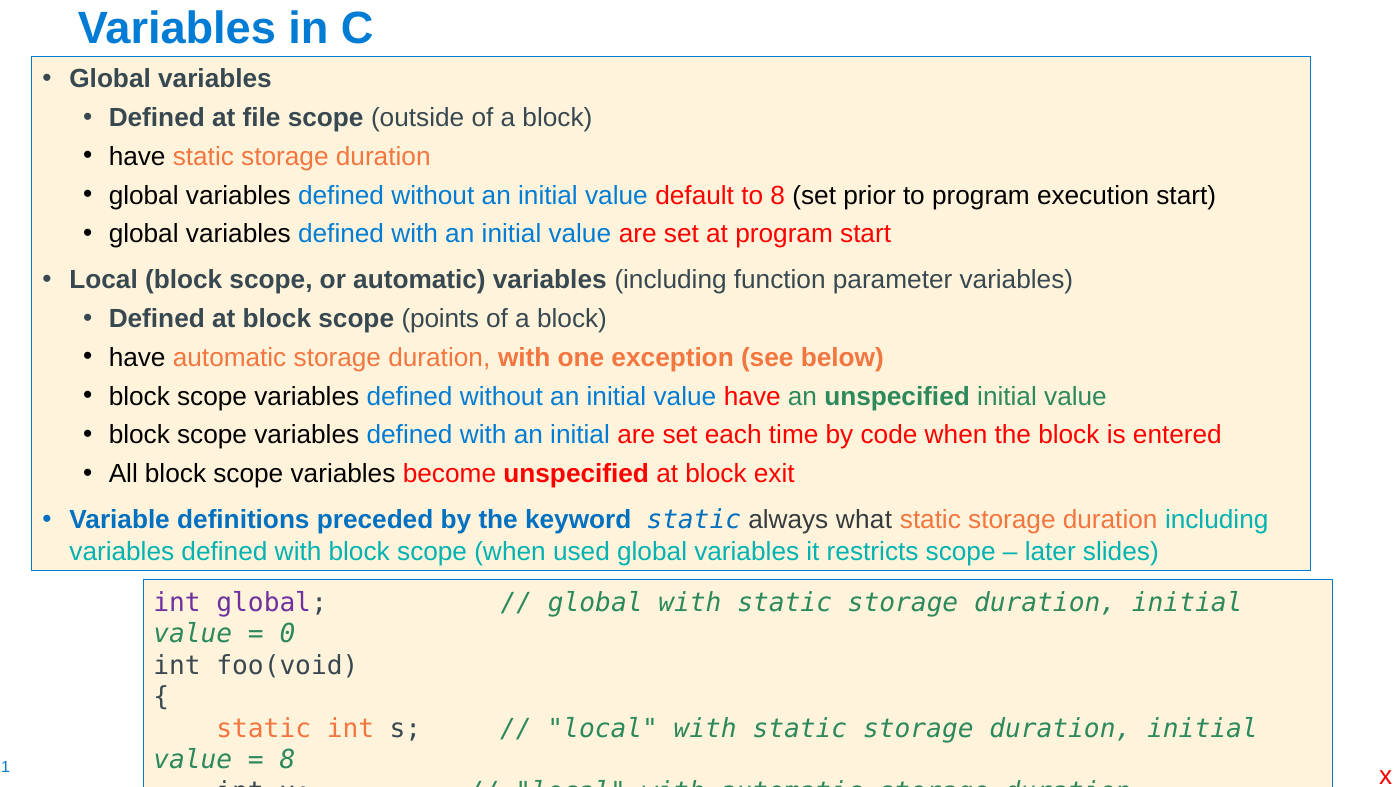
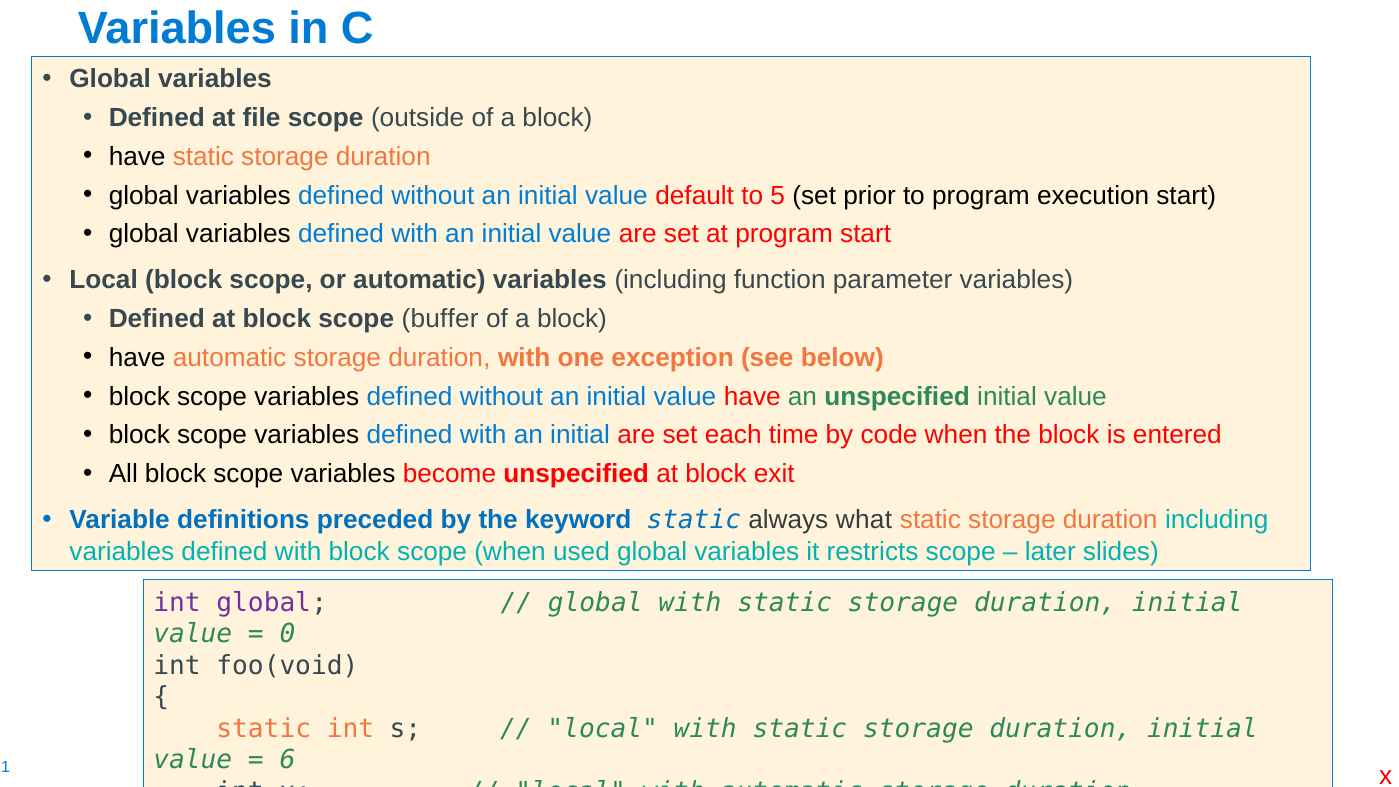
to 8: 8 -> 5
points: points -> buffer
8 at (287, 760): 8 -> 6
